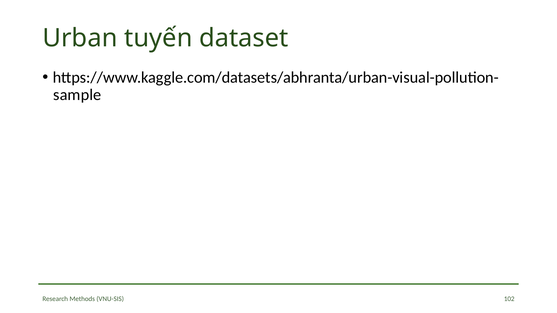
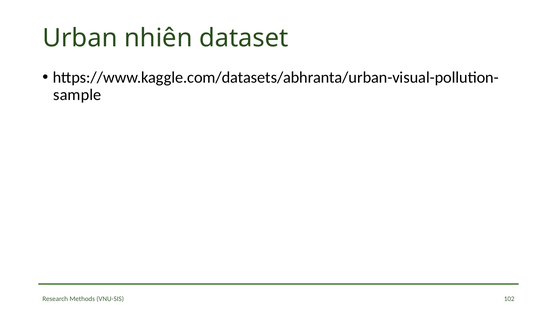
tuyến: tuyến -> nhiên
